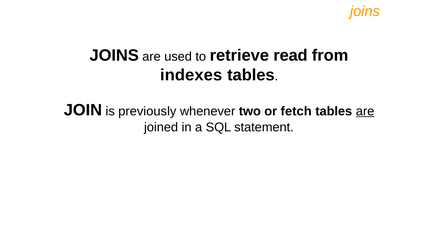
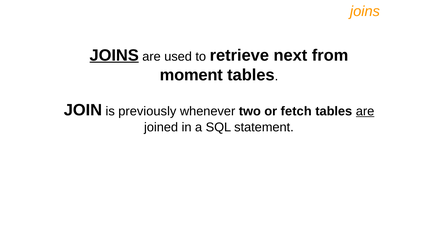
JOINS at (114, 55) underline: none -> present
read: read -> next
indexes: indexes -> moment
